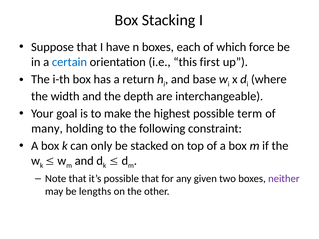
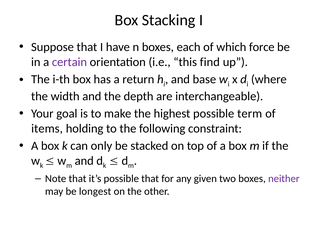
certain colour: blue -> purple
first: first -> find
many: many -> items
lengths: lengths -> longest
